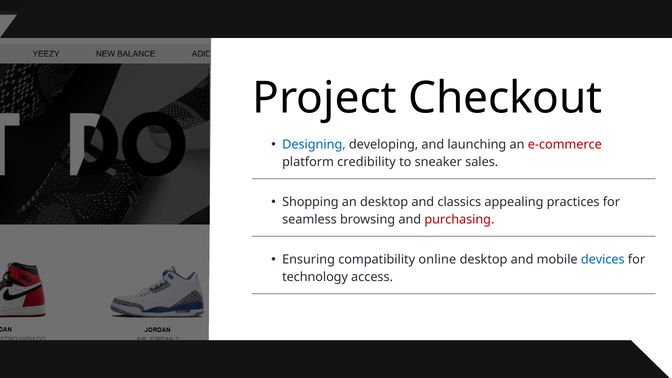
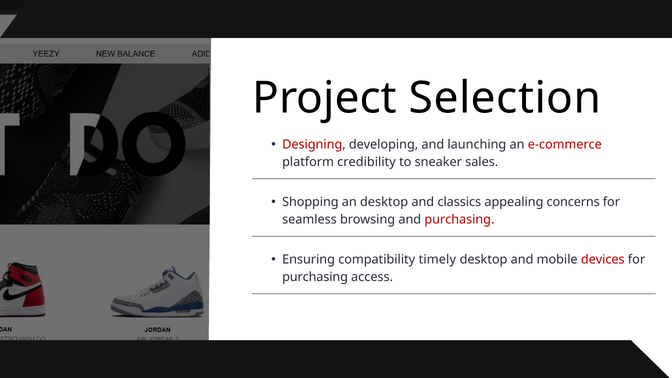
Checkout: Checkout -> Selection
Designing colour: blue -> red
practices: practices -> concerns
online: online -> timely
devices colour: blue -> red
technology at (315, 277): technology -> purchasing
